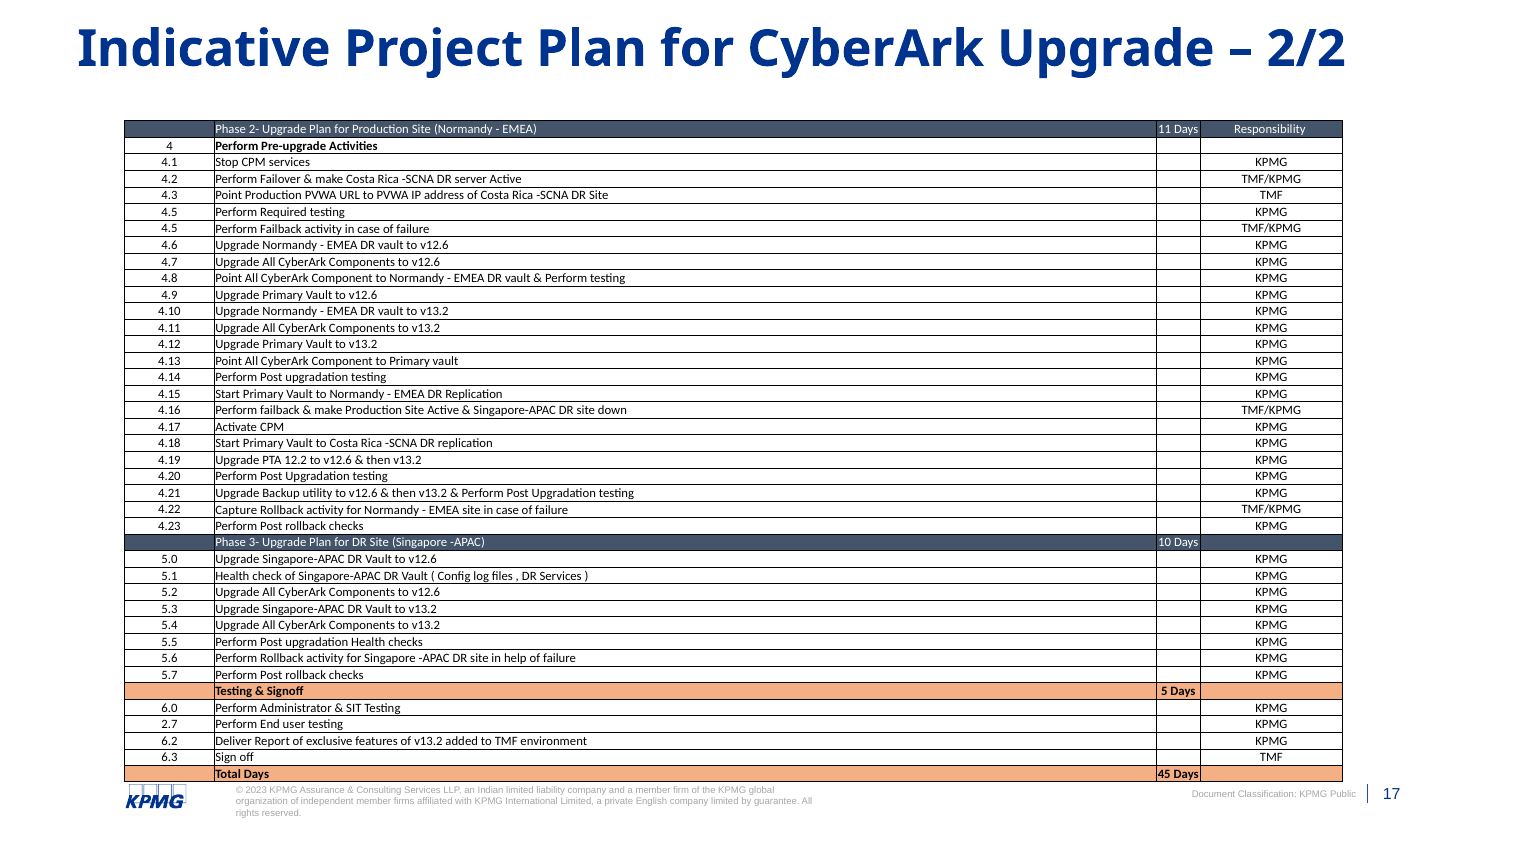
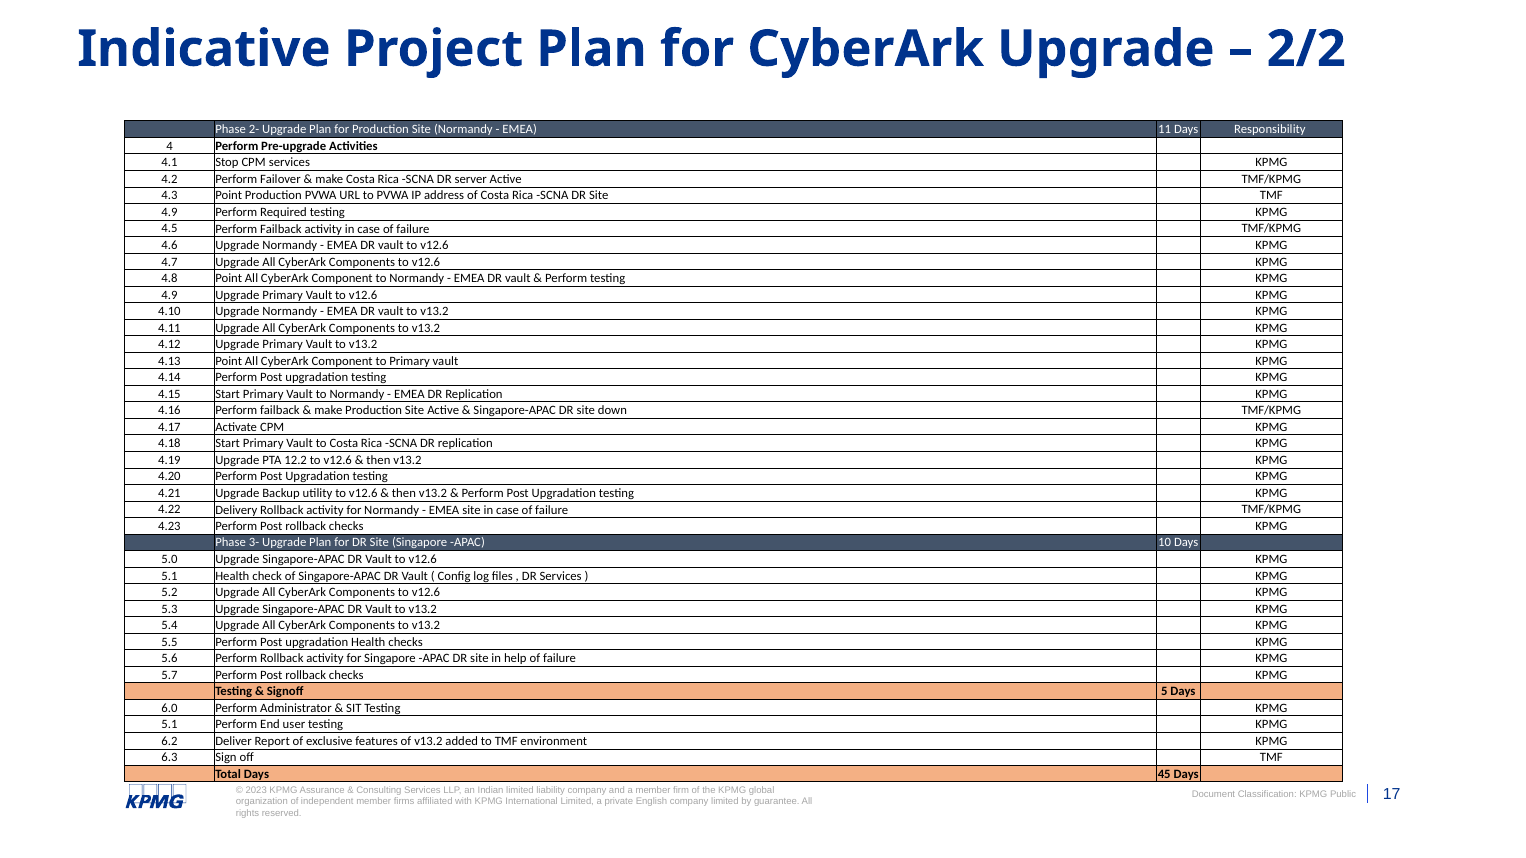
4.5 at (169, 212): 4.5 -> 4.9
Capture: Capture -> Delivery
2.7 at (169, 725): 2.7 -> 5.1
